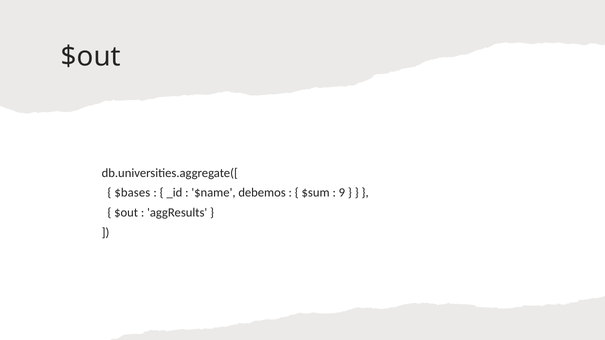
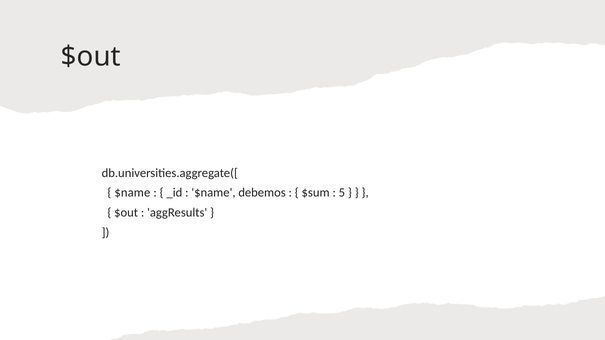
$bases at (132, 193): $bases -> $name
9: 9 -> 5
